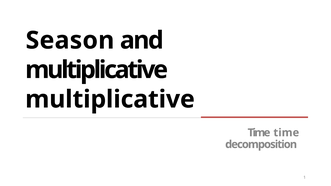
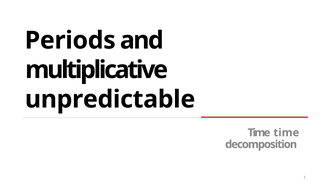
Season: Season -> Periods
multiplicative at (110, 99): multiplicative -> unpredictable
